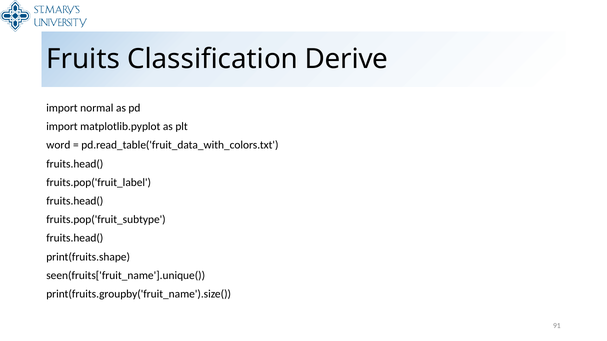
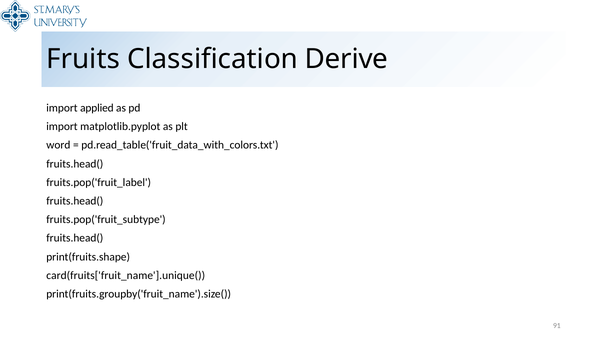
normal: normal -> applied
seen(fruits['fruit_name'].unique(: seen(fruits['fruit_name'].unique( -> card(fruits['fruit_name'].unique(
